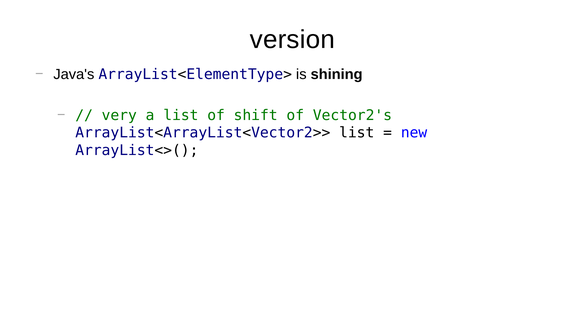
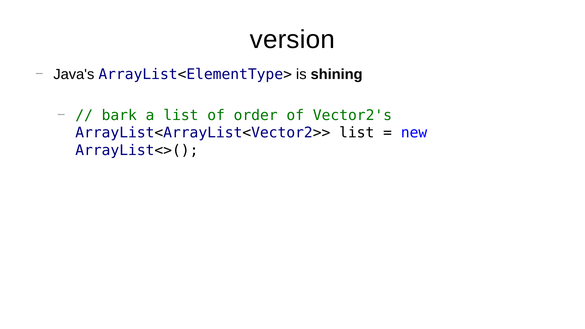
very: very -> bark
shift: shift -> order
